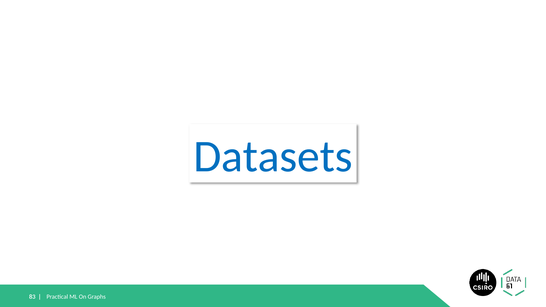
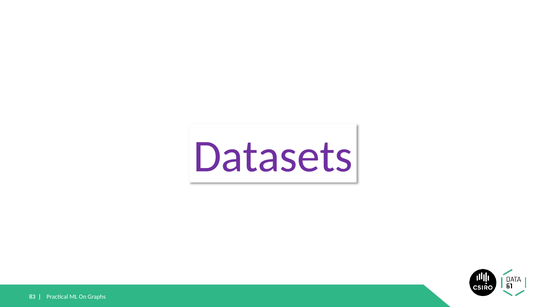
Datasets colour: blue -> purple
